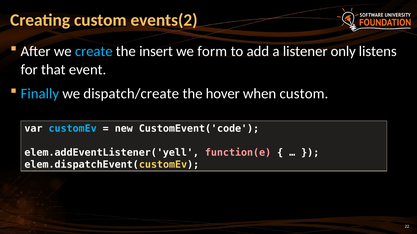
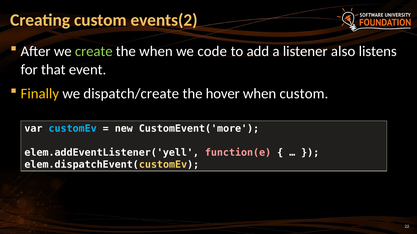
create colour: light blue -> light green
the insert: insert -> when
form: form -> code
only: only -> also
Finally colour: light blue -> yellow
CustomEvent('code: CustomEvent('code -> CustomEvent('more
